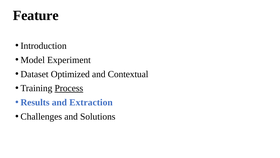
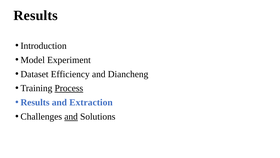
Feature at (36, 15): Feature -> Results
Optimized: Optimized -> Efficiency
Contextual: Contextual -> Diancheng
and at (71, 116) underline: none -> present
